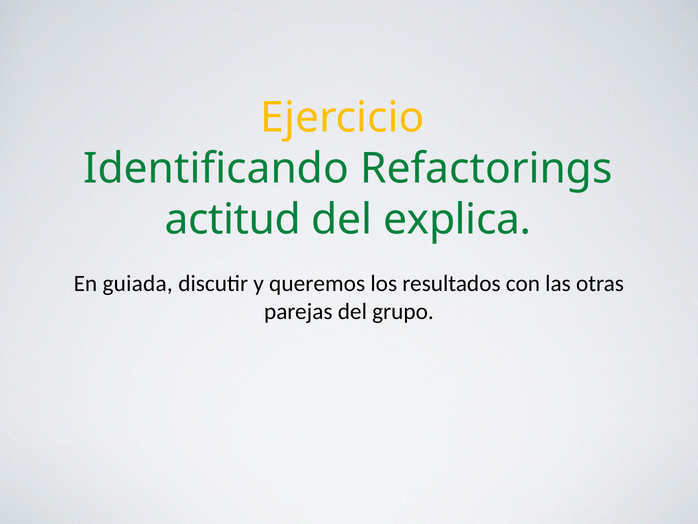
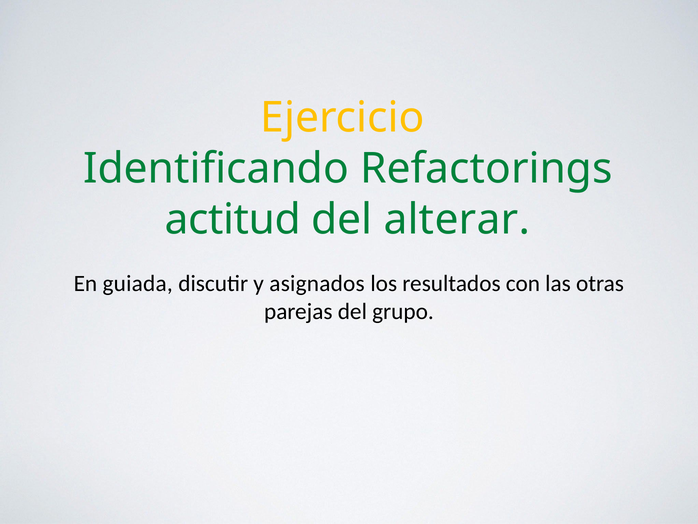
explica: explica -> alterar
queremos: queremos -> asignados
